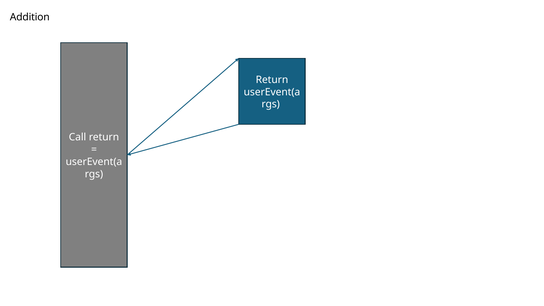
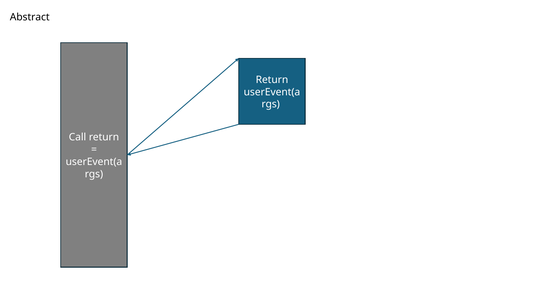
Addition: Addition -> Abstract
